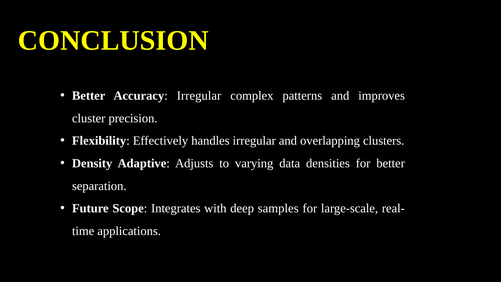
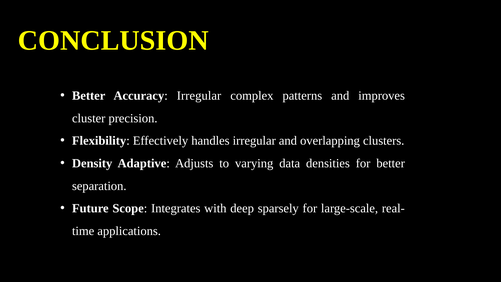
samples: samples -> sparsely
